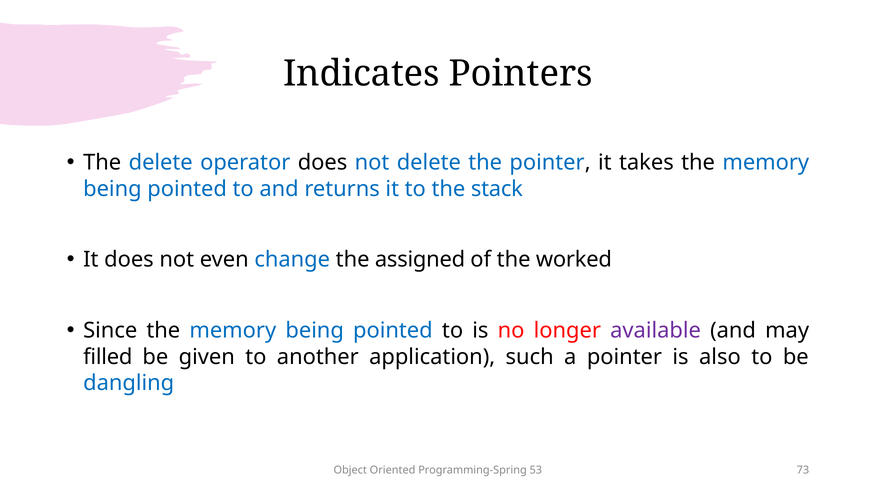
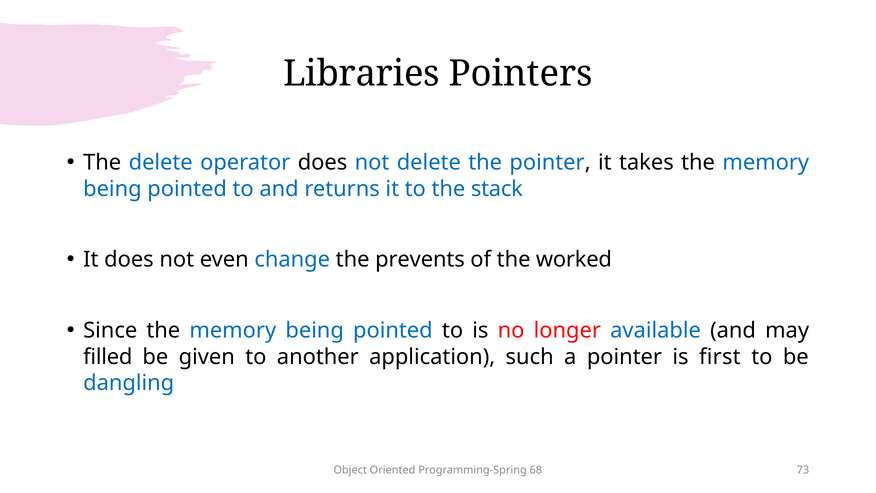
Indicates: Indicates -> Libraries
assigned: assigned -> prevents
available colour: purple -> blue
also: also -> first
53: 53 -> 68
